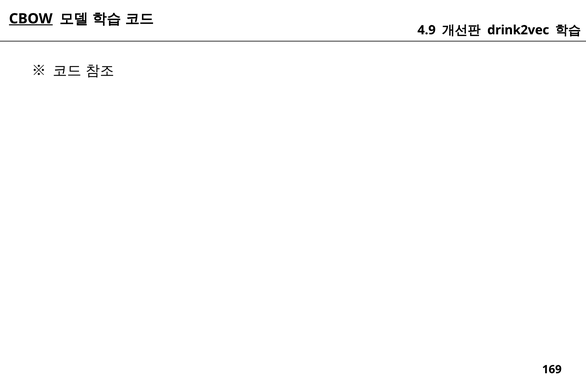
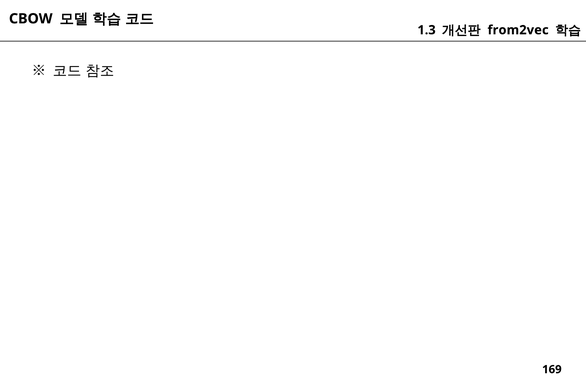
CBOW underline: present -> none
4.9: 4.9 -> 1.3
drink2vec: drink2vec -> from2vec
